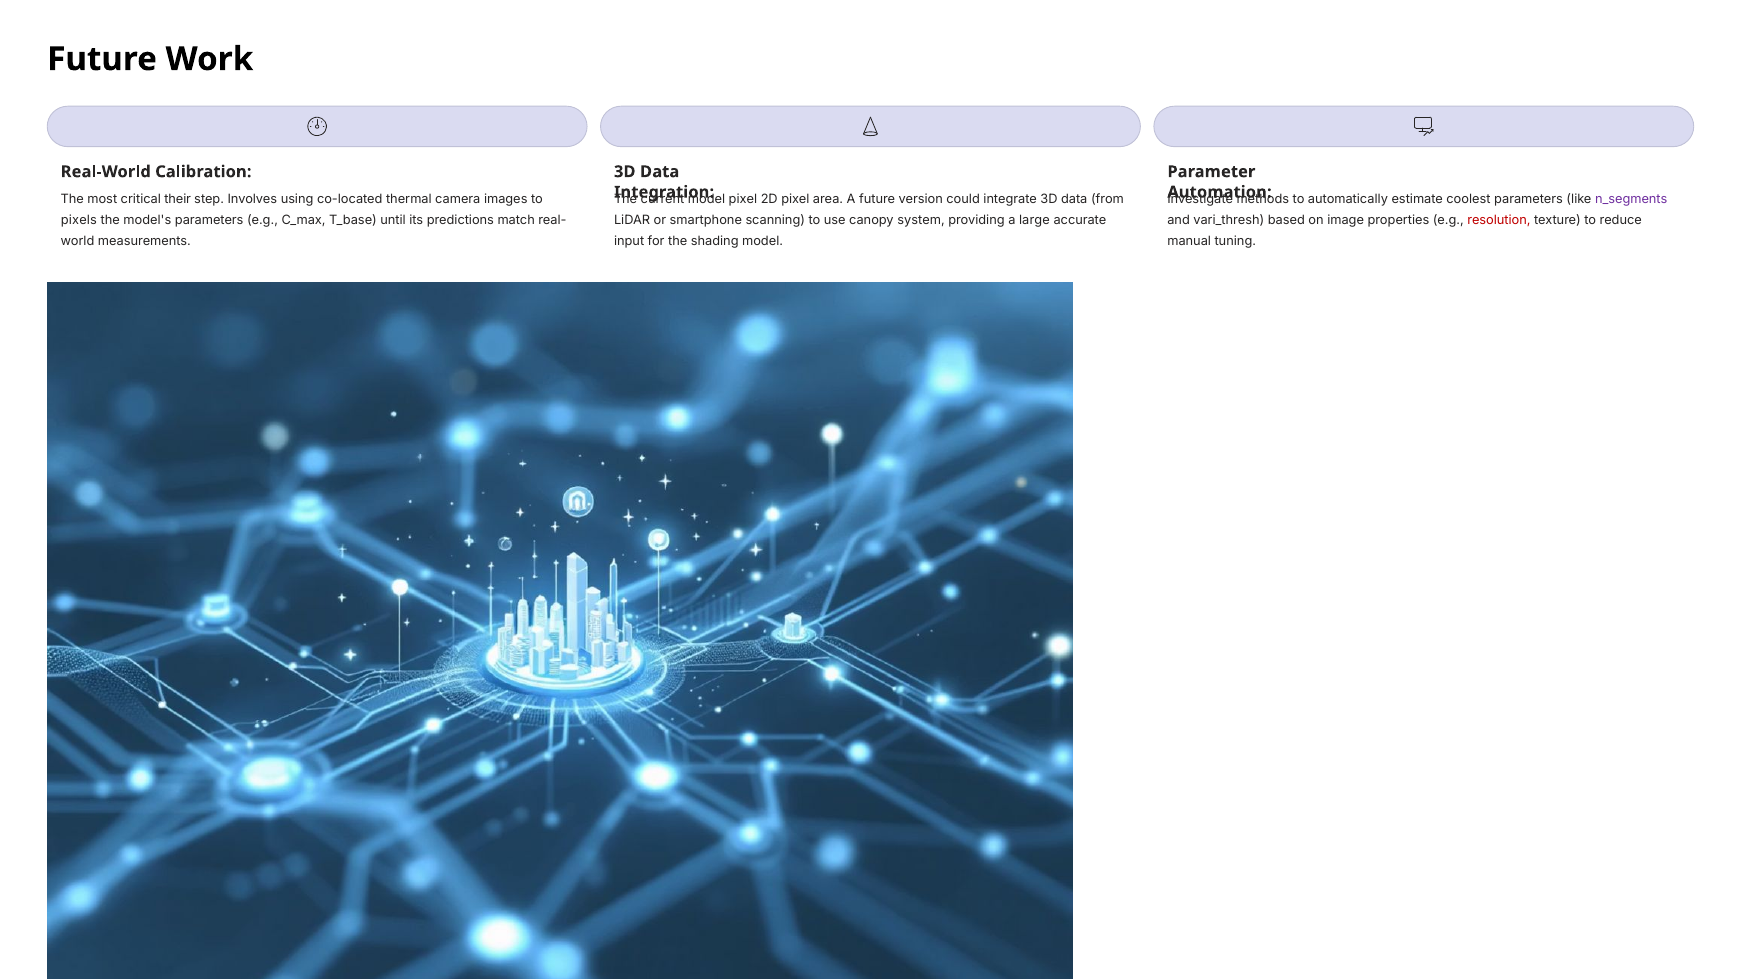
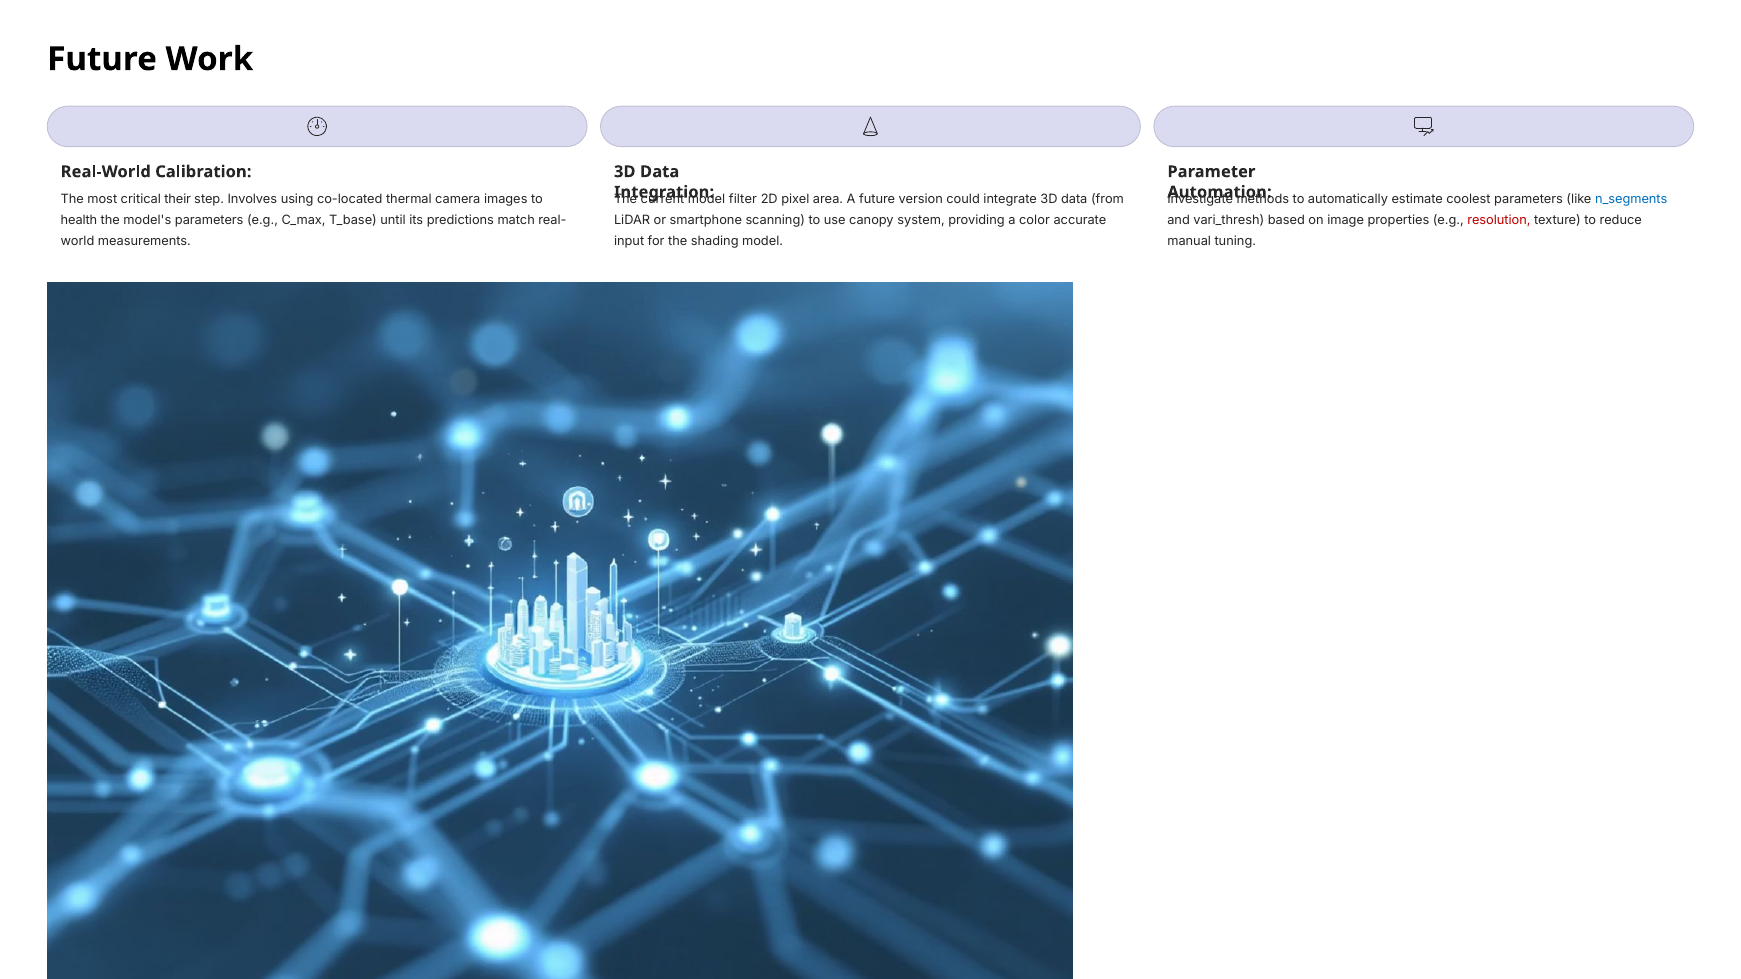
pixel at (743, 199): pixel -> filter
n_segments colour: purple -> blue
pixels: pixels -> health
large: large -> color
